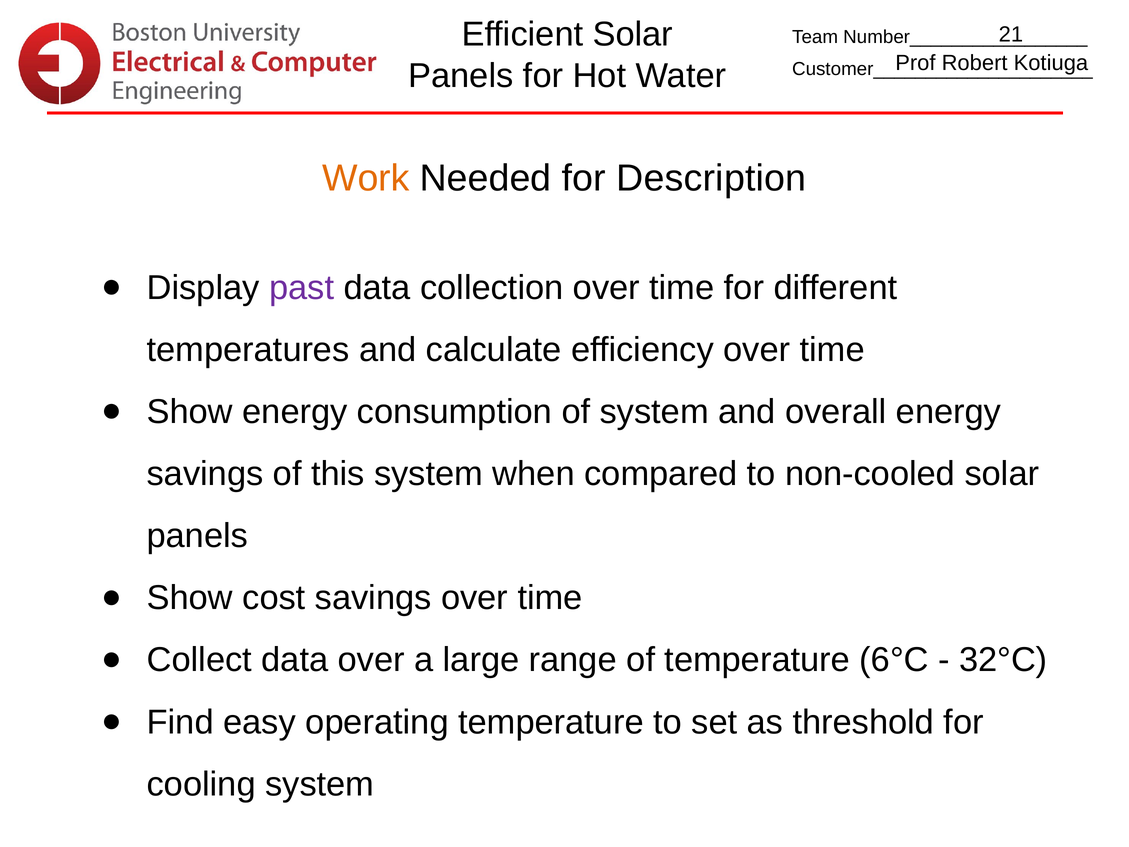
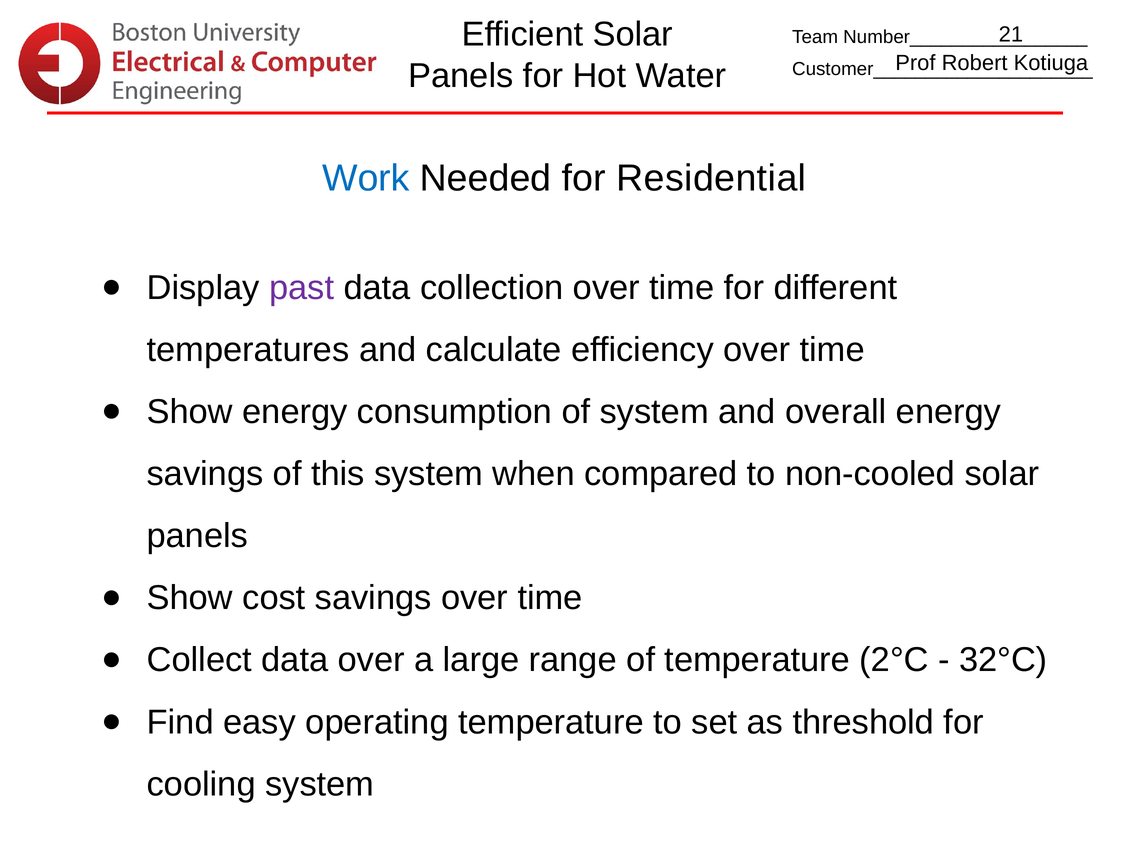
Work colour: orange -> blue
Description: Description -> Residential
6°C: 6°C -> 2°C
